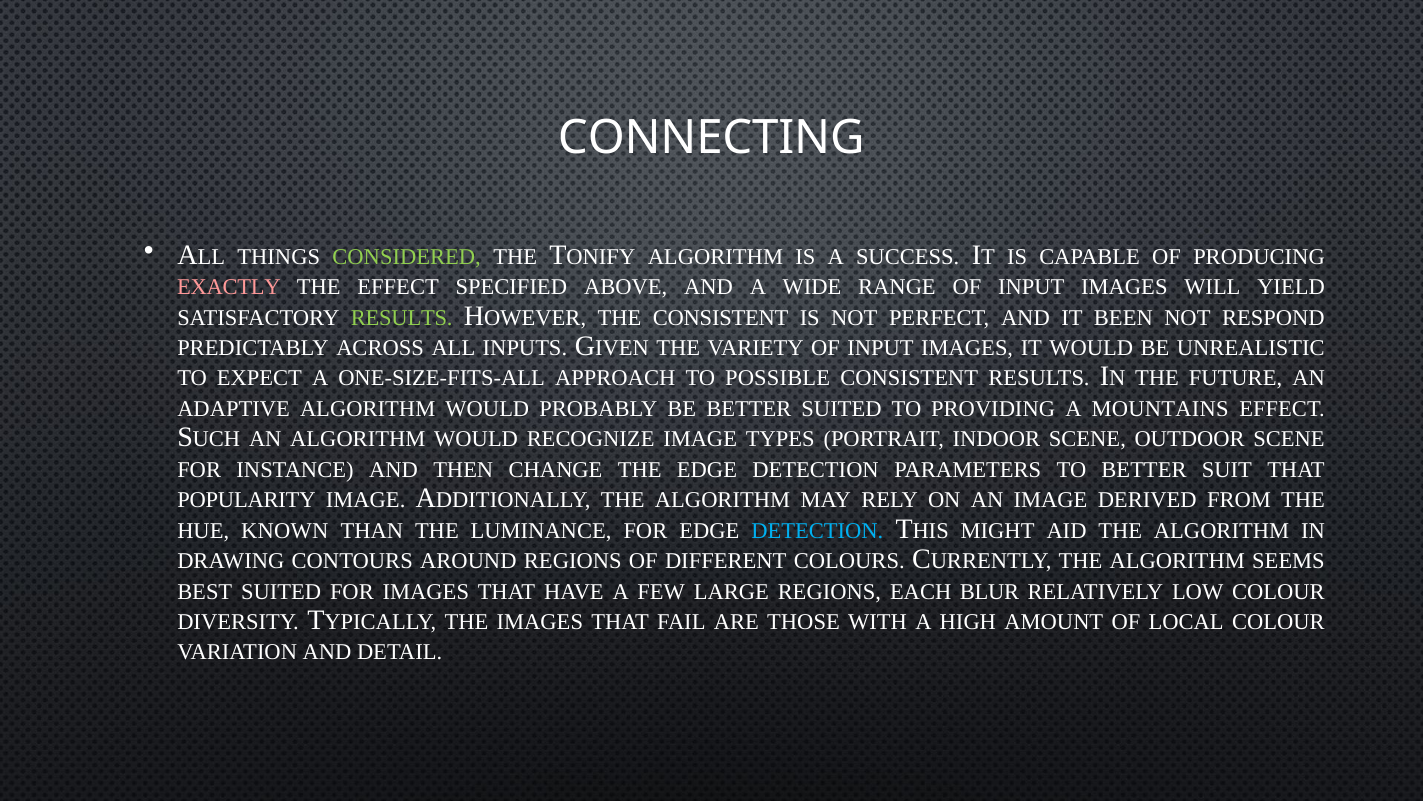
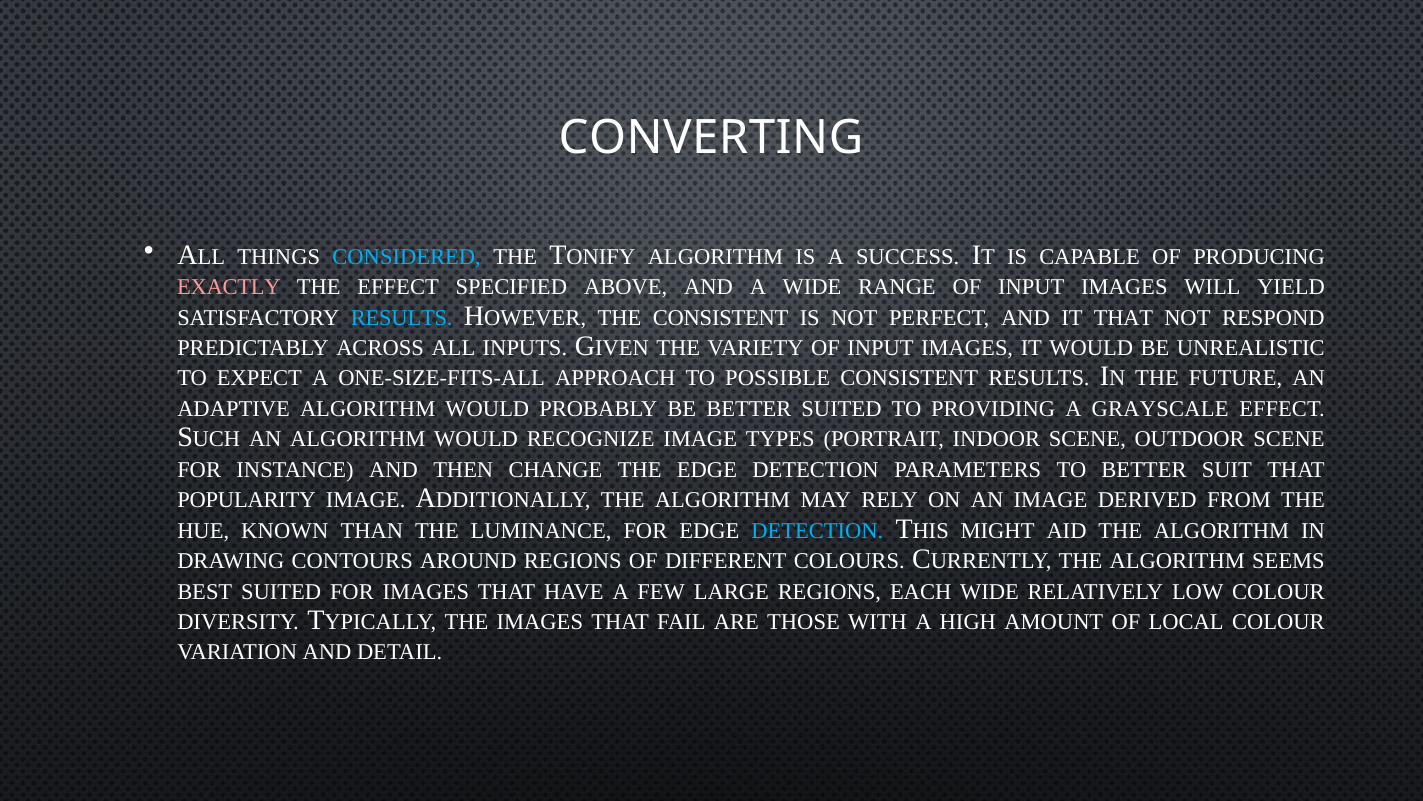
CONNECTING: CONNECTING -> CONVERTING
CONSIDERED colour: light green -> light blue
RESULTS at (402, 317) colour: light green -> light blue
IT BEEN: BEEN -> THAT
MOUNTAINS: MOUNTAINS -> GRAYSCALE
EACH BLUR: BLUR -> WIDE
